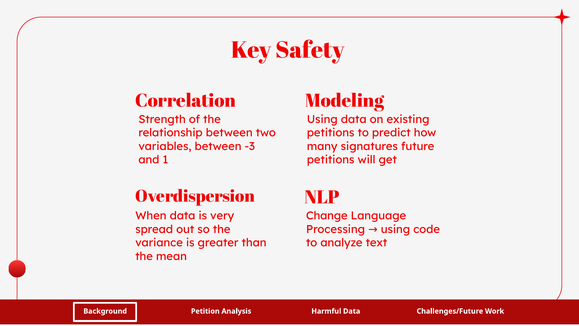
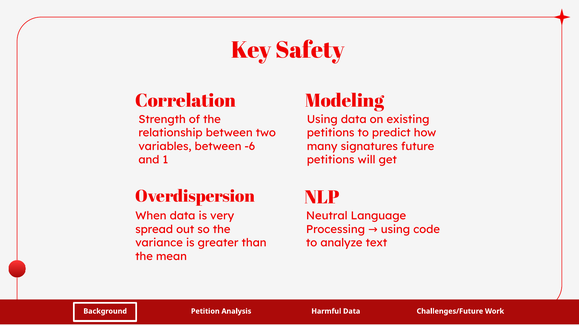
-3: -3 -> -6
Change: Change -> Neutral
